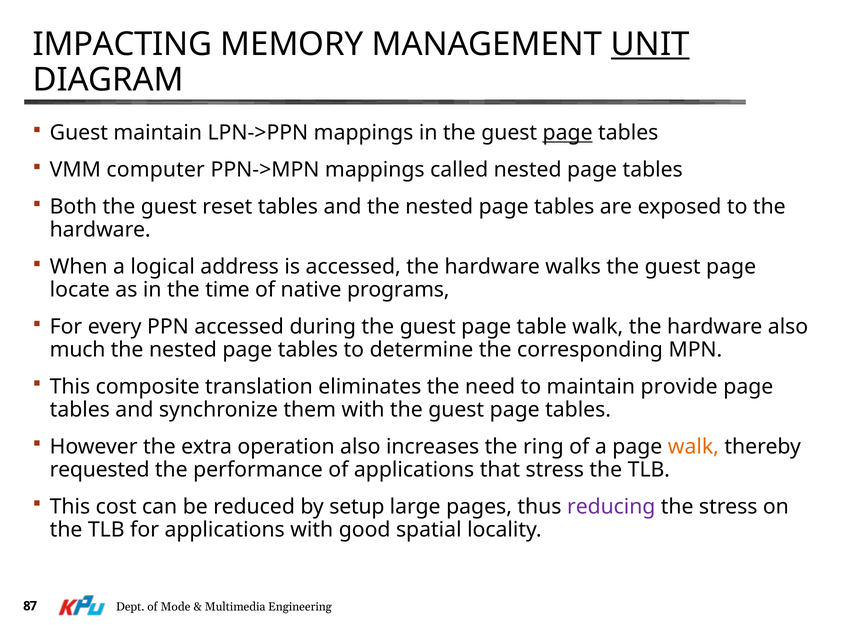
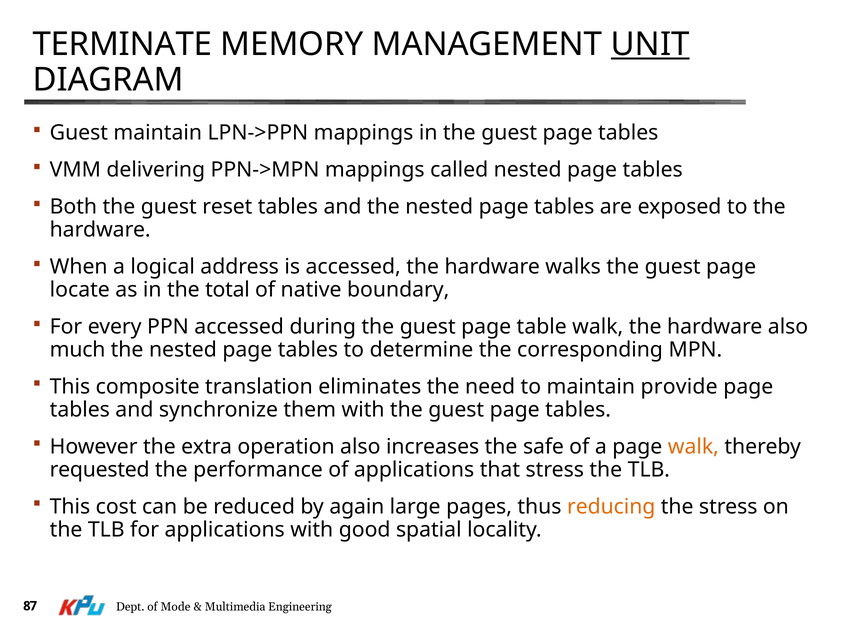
IMPACTING: IMPACTING -> TERMINATE
page at (568, 133) underline: present -> none
computer: computer -> delivering
time: time -> total
programs: programs -> boundary
ring: ring -> safe
setup: setup -> again
reducing colour: purple -> orange
